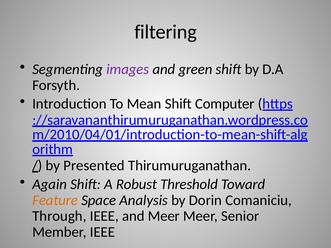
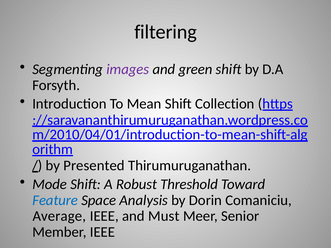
Computer: Computer -> Collection
Again: Again -> Mode
Feature colour: orange -> blue
Through: Through -> Average
and Meer: Meer -> Must
